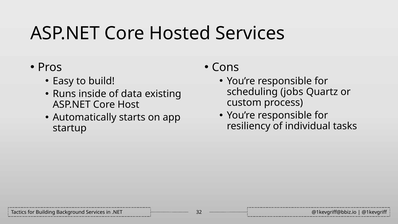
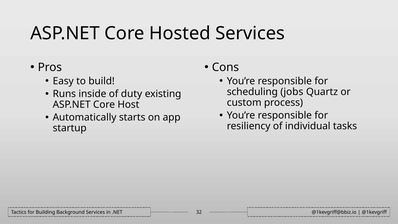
data: data -> duty
